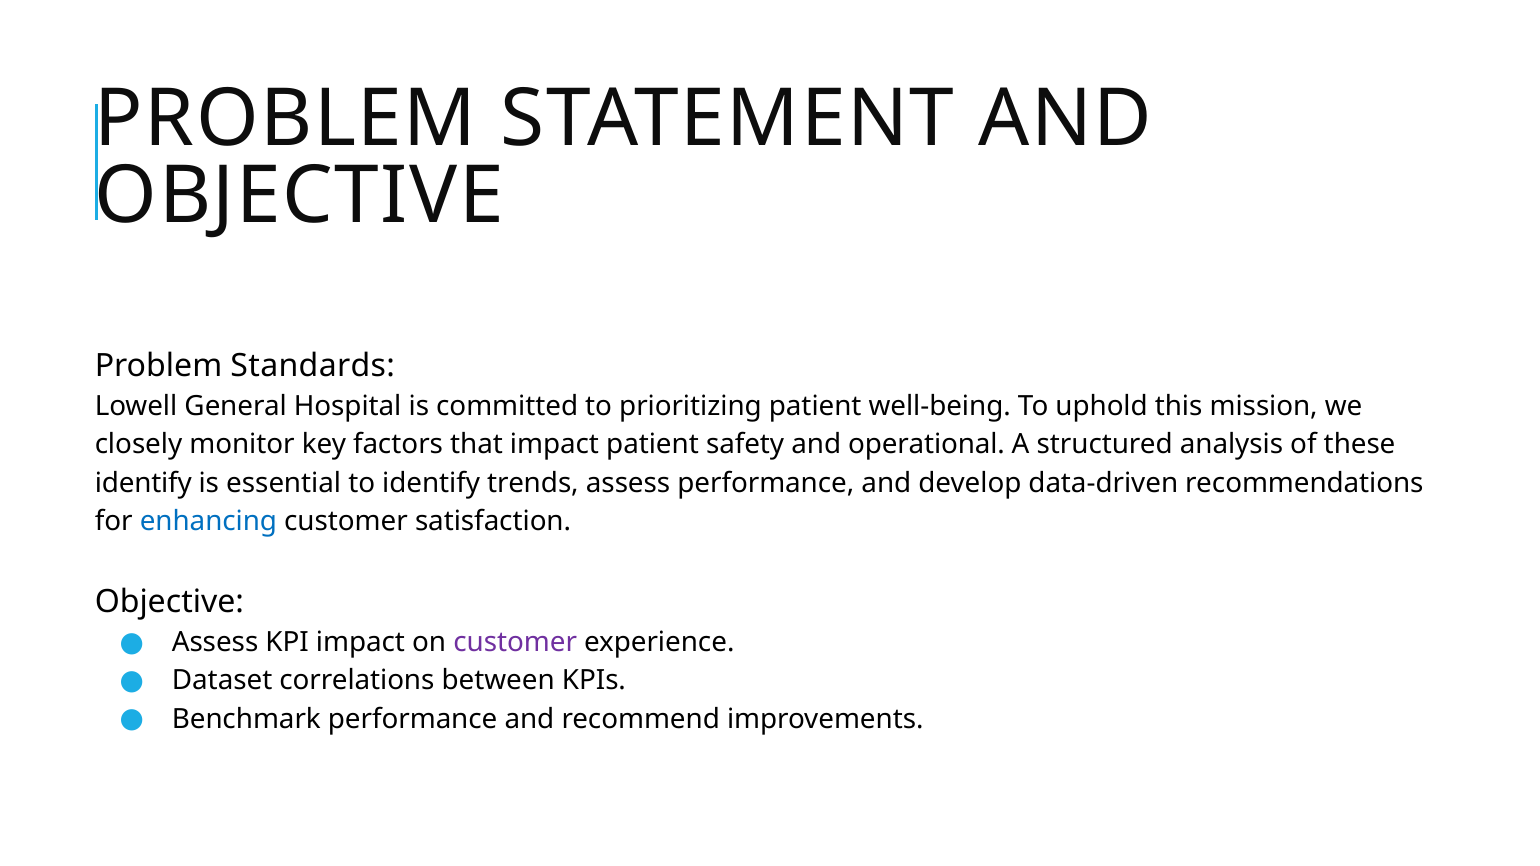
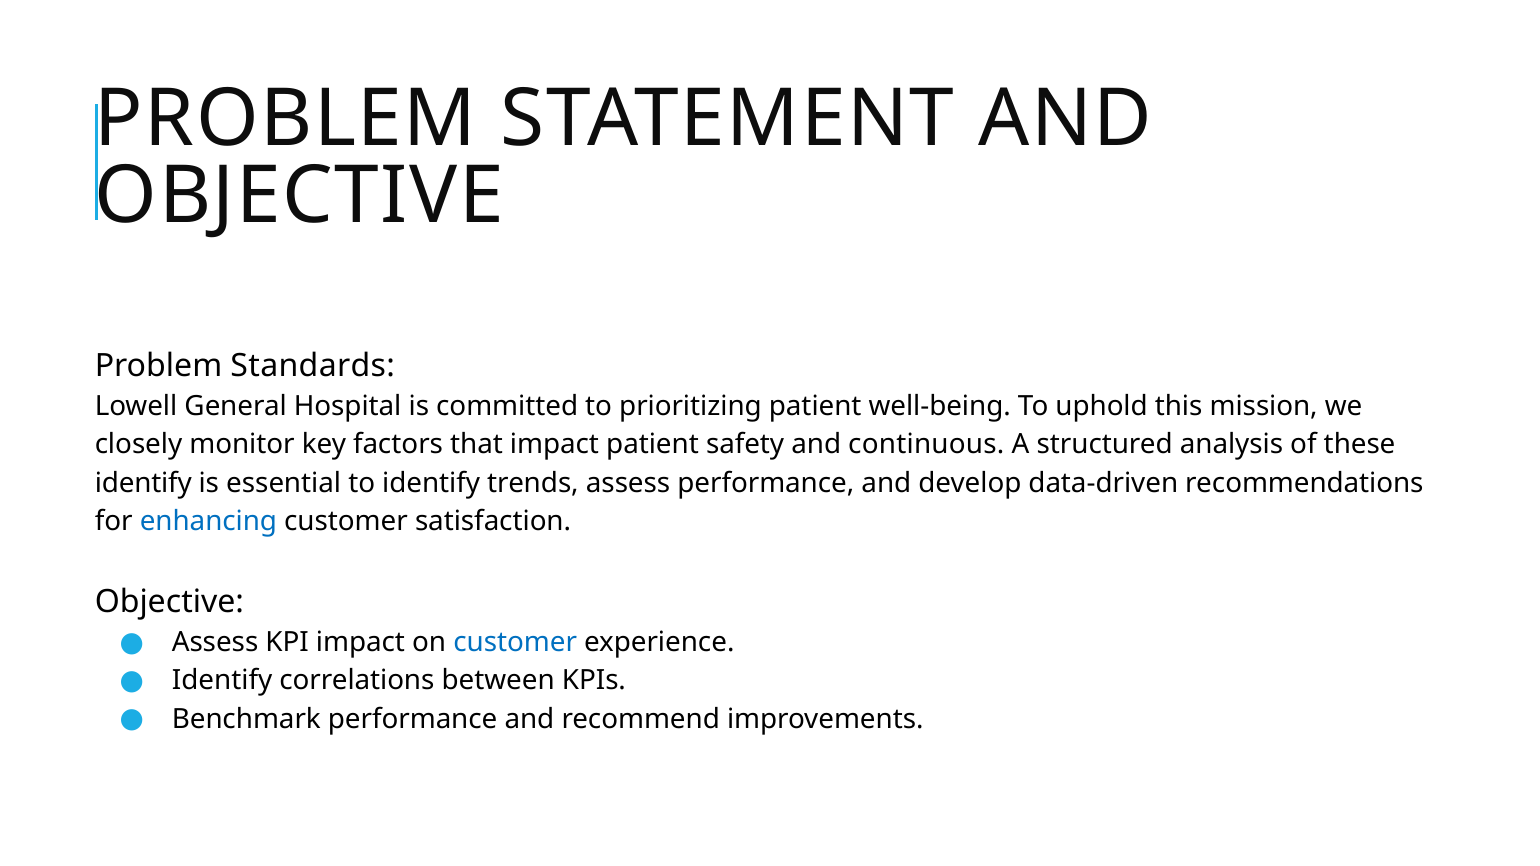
operational: operational -> continuous
customer at (515, 643) colour: purple -> blue
Dataset at (222, 681): Dataset -> Identify
